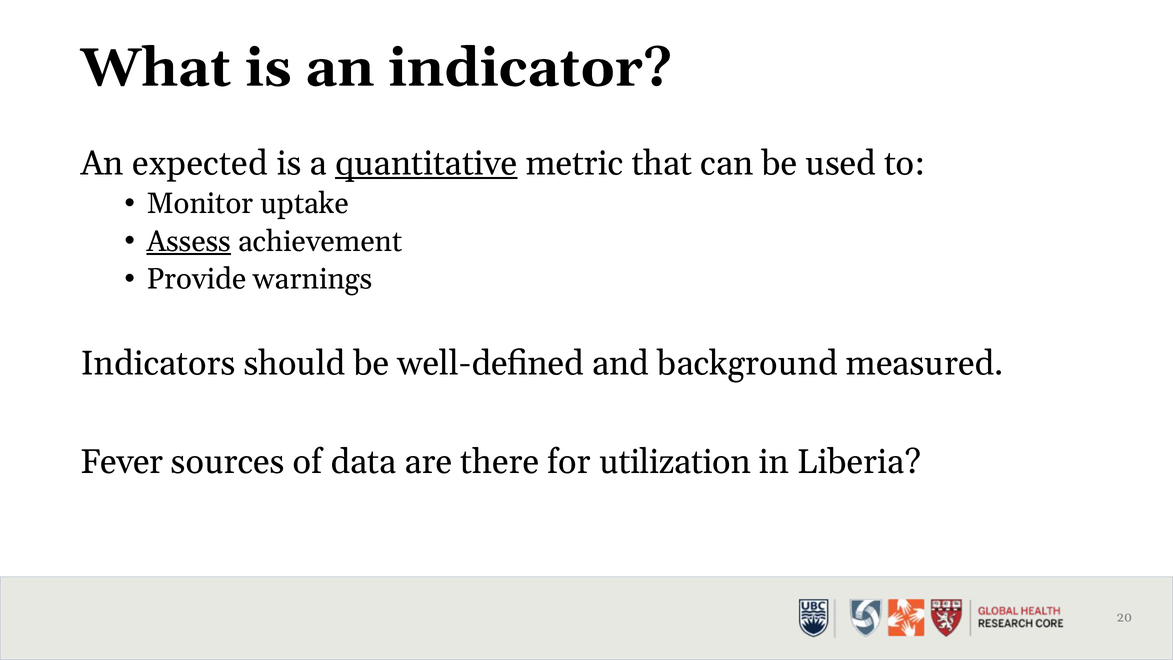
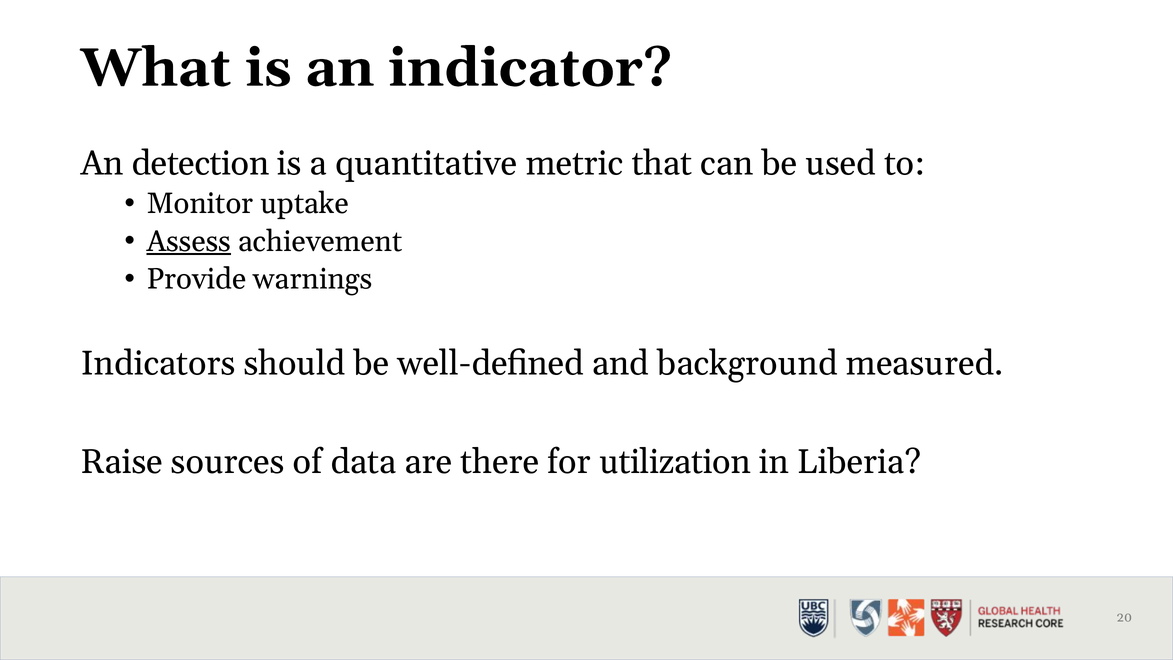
expected: expected -> detection
quantitative underline: present -> none
Fever: Fever -> Raise
